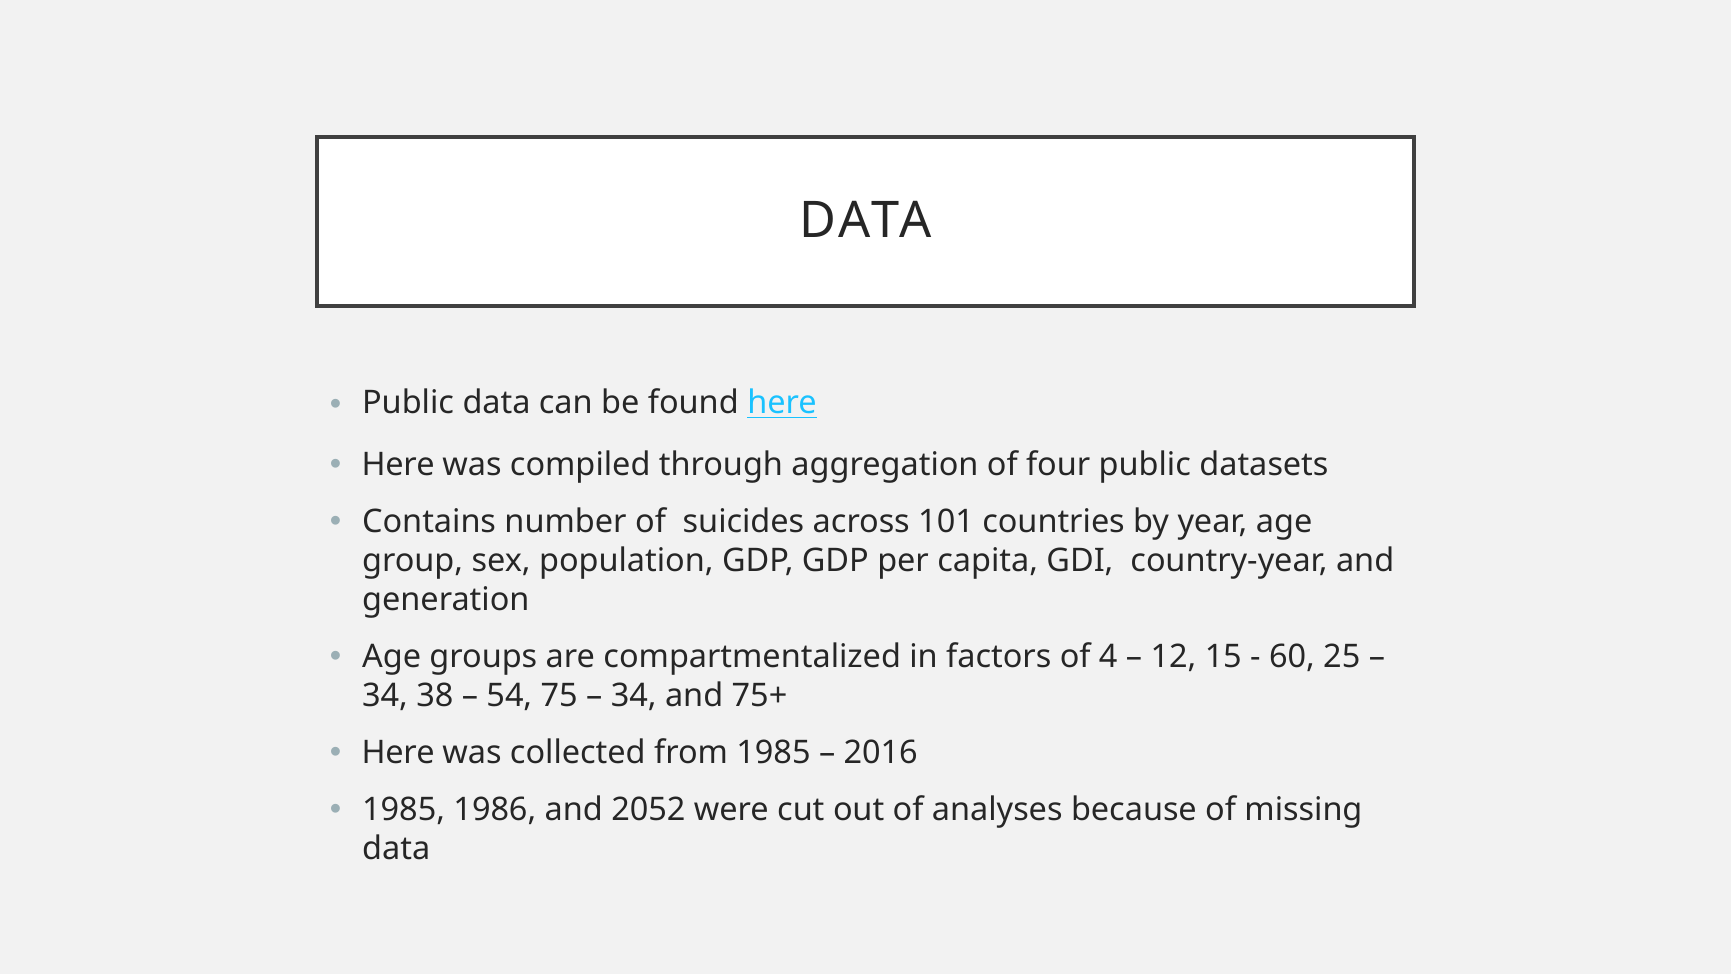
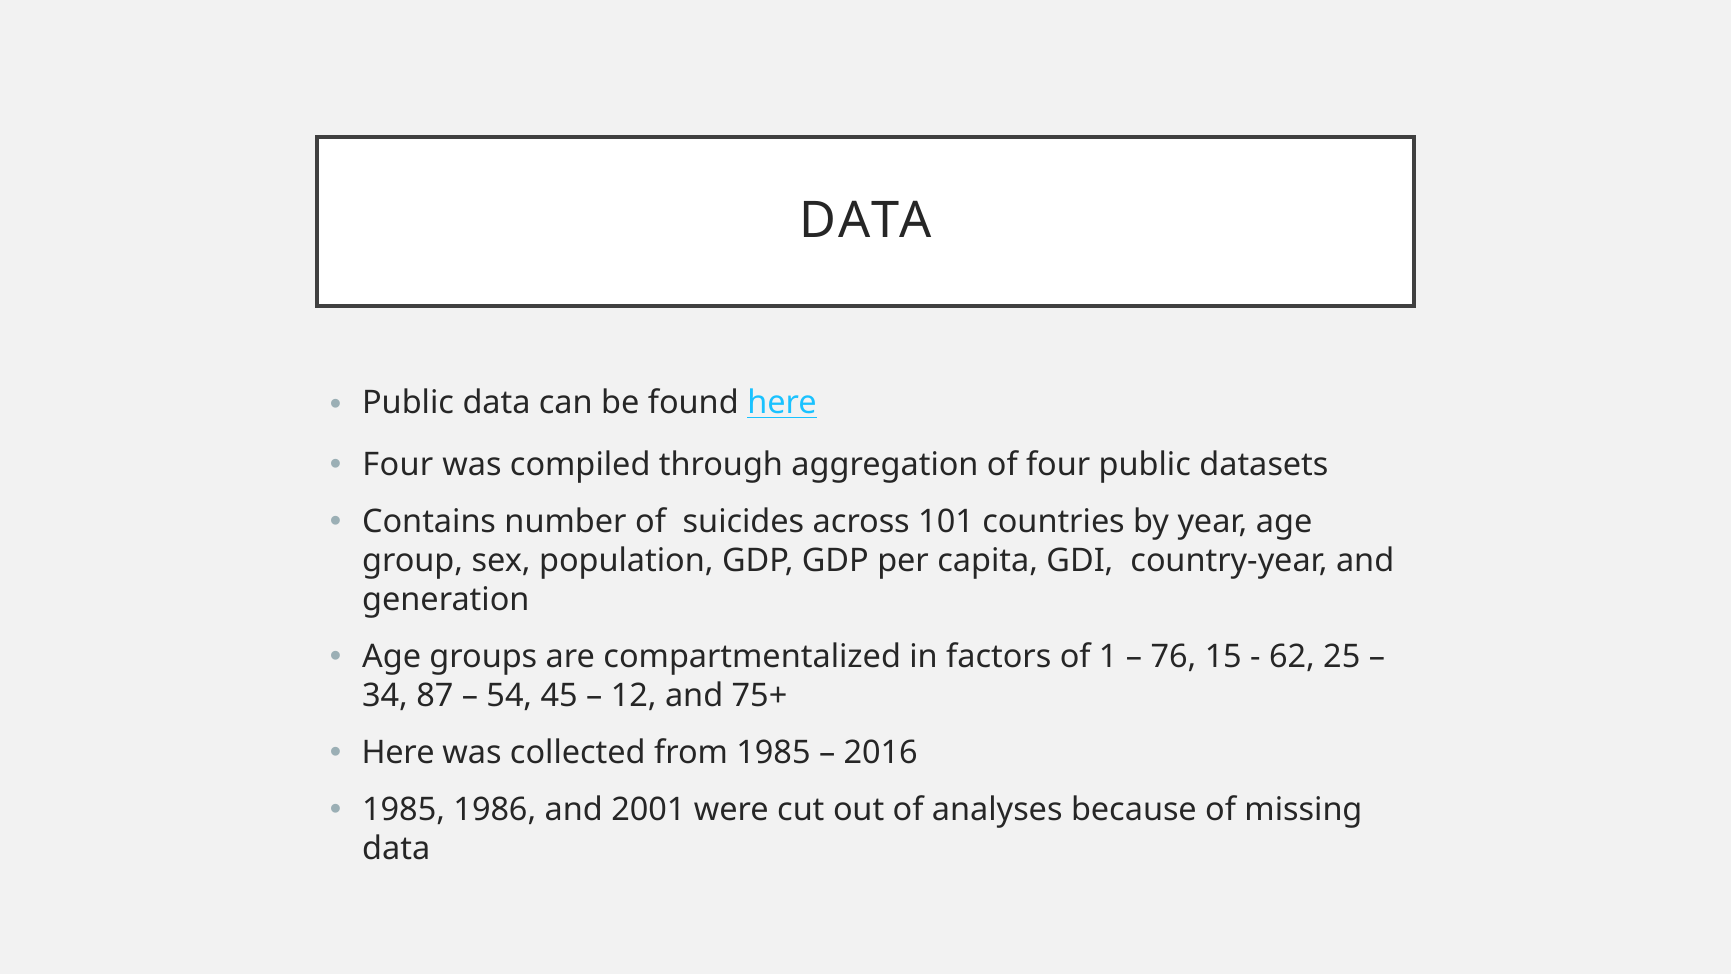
Here at (398, 465): Here -> Four
4: 4 -> 1
12: 12 -> 76
60: 60 -> 62
38: 38 -> 87
75: 75 -> 45
34 at (634, 696): 34 -> 12
2052: 2052 -> 2001
